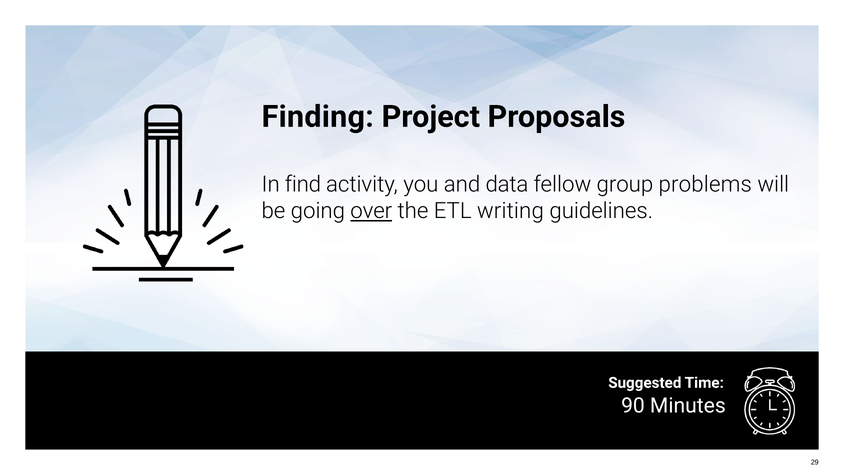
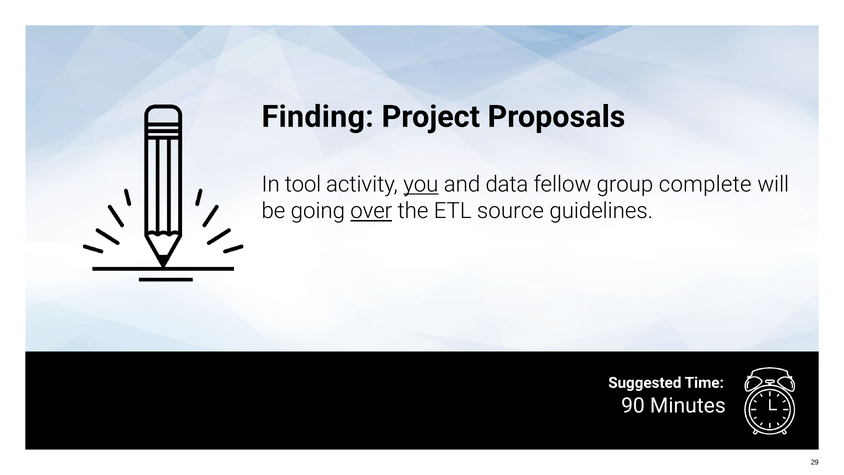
find: find -> tool
you underline: none -> present
problems: problems -> complete
writing: writing -> source
